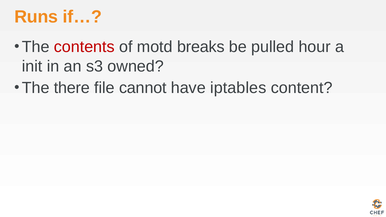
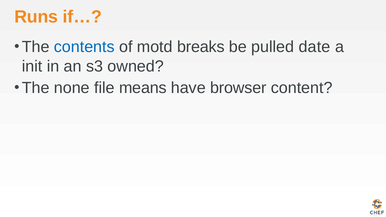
contents colour: red -> blue
hour: hour -> date
there: there -> none
cannot: cannot -> means
iptables: iptables -> browser
